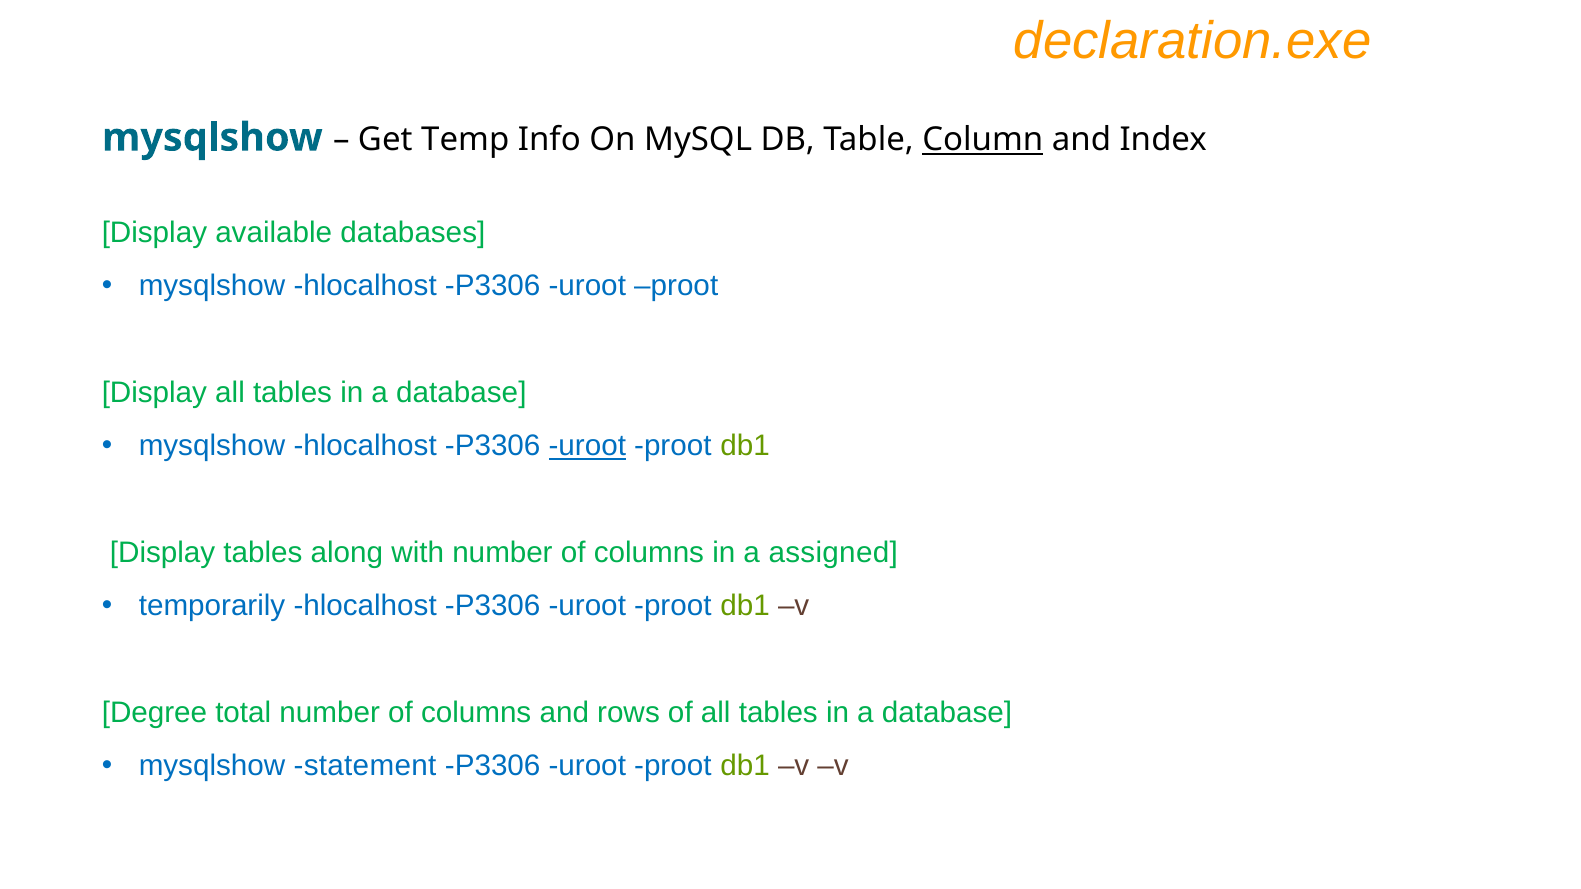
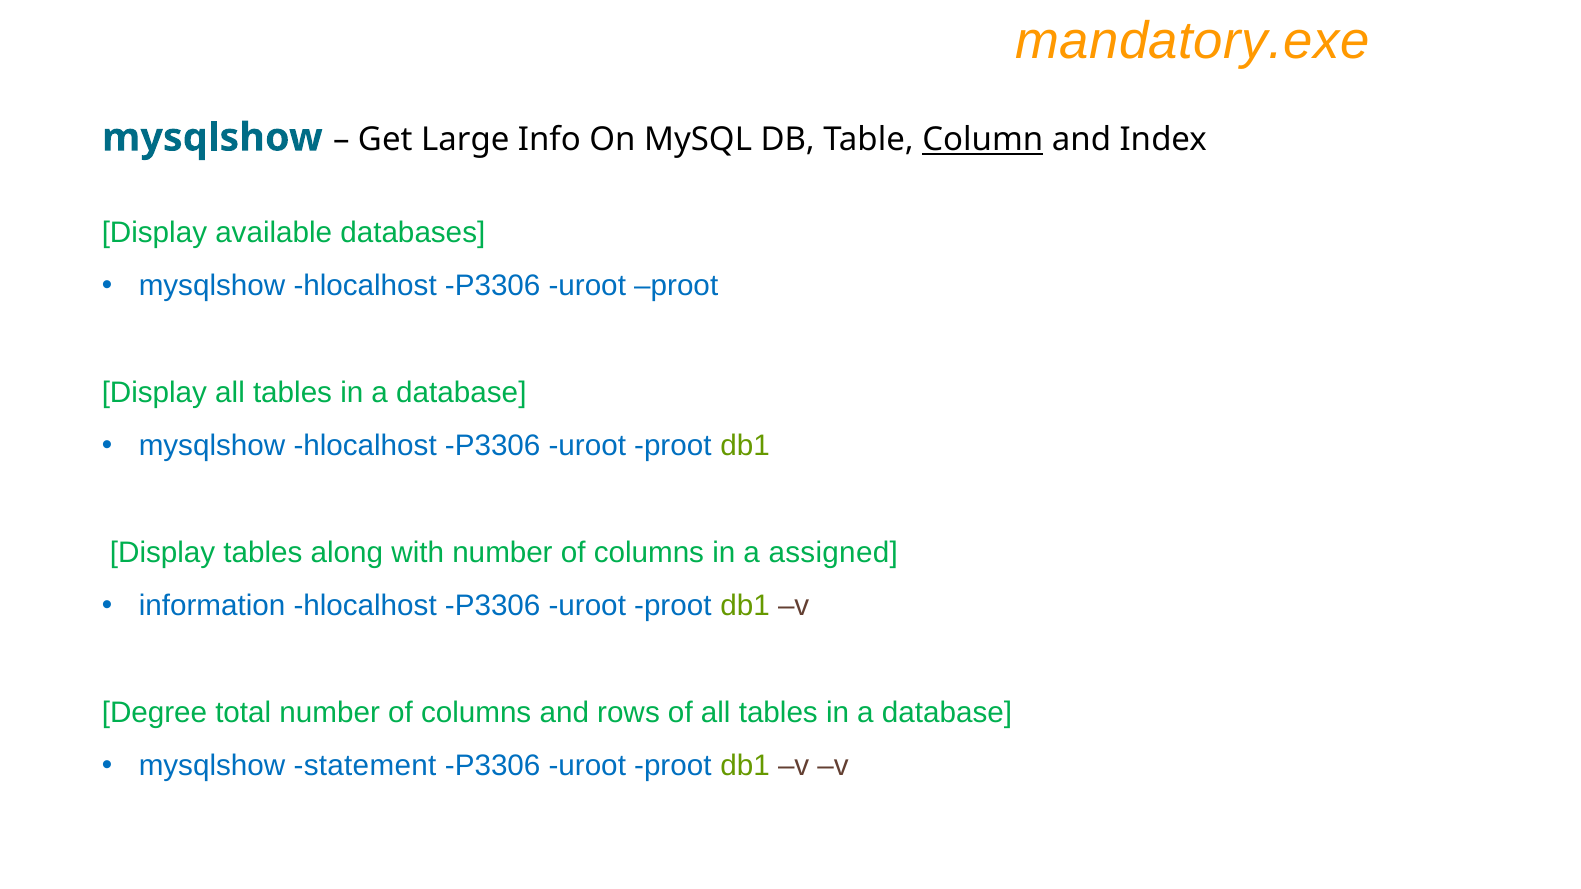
declaration.exe: declaration.exe -> mandatory.exe
Temp: Temp -> Large
uroot at (587, 446) underline: present -> none
temporarily: temporarily -> information
